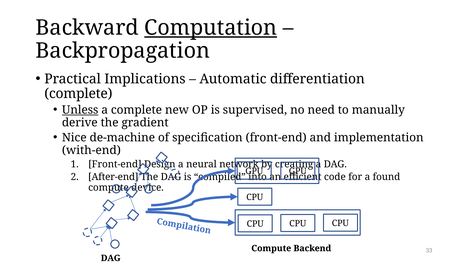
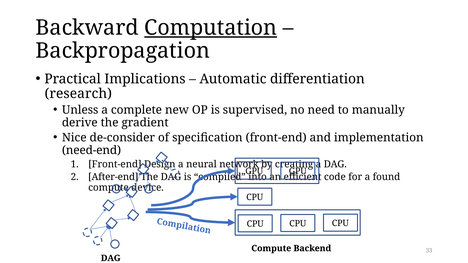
complete at (78, 94): complete -> research
Unless underline: present -> none
de-machine: de-machine -> de-consider
with-end: with-end -> need-end
